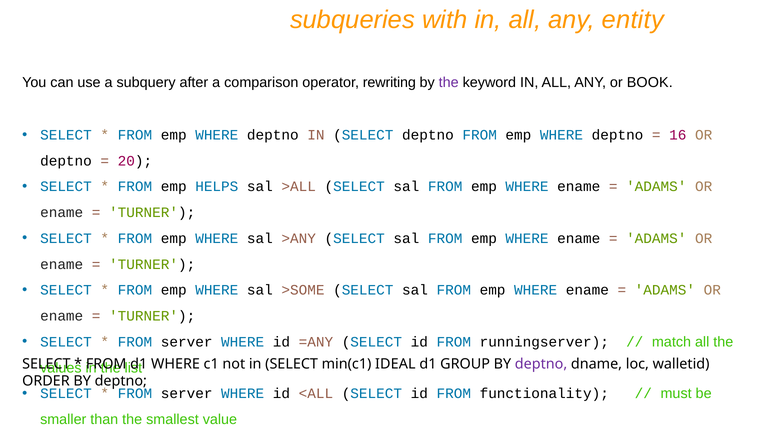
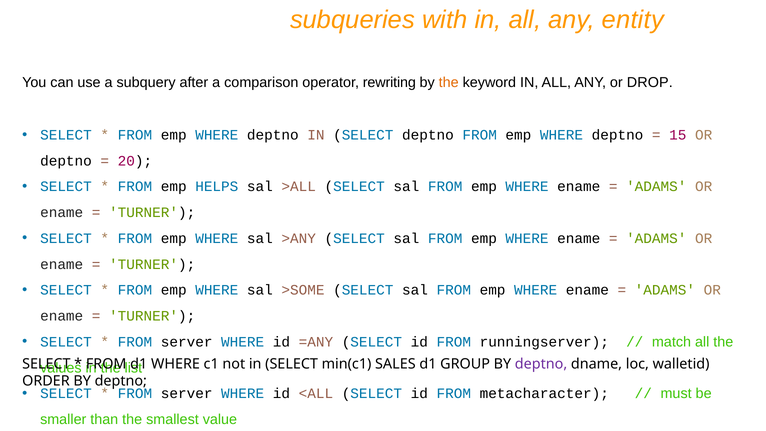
the at (449, 82) colour: purple -> orange
BOOK: BOOK -> DROP
16: 16 -> 15
IDEAL: IDEAL -> SALES
functionality: functionality -> metacharacter
